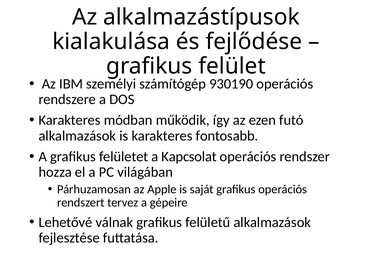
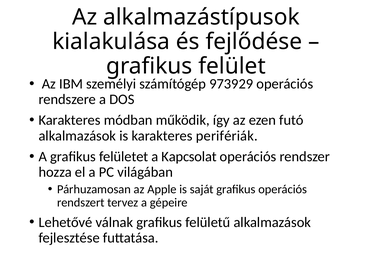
930190: 930190 -> 973929
fontosabb: fontosabb -> perifériák
